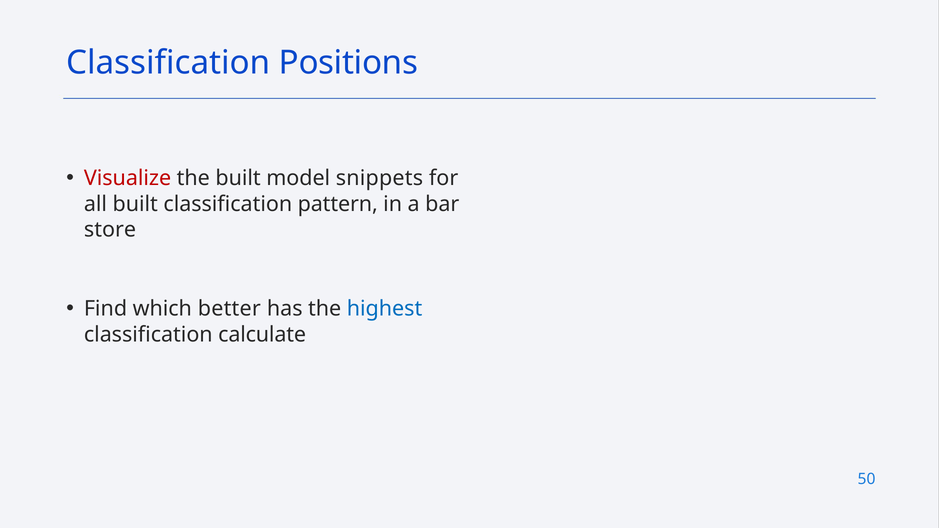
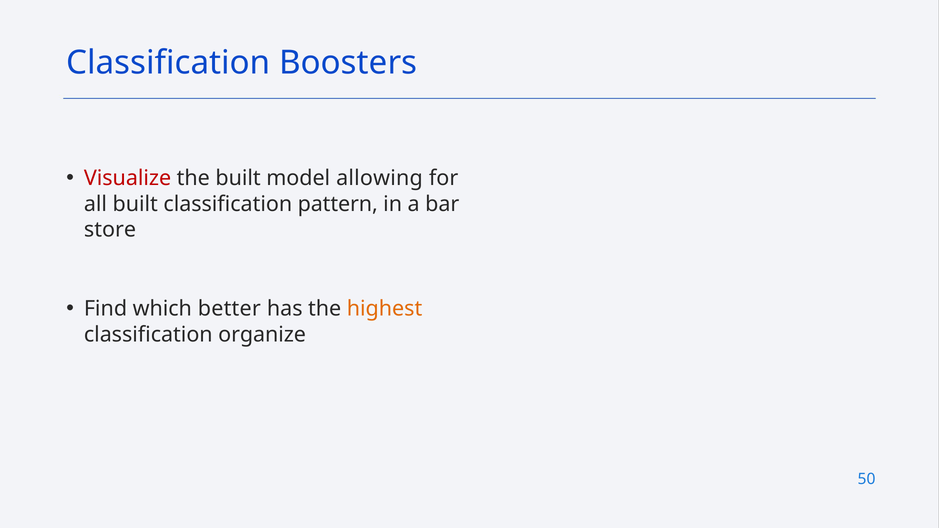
Positions: Positions -> Boosters
snippets: snippets -> allowing
highest colour: blue -> orange
calculate: calculate -> organize
